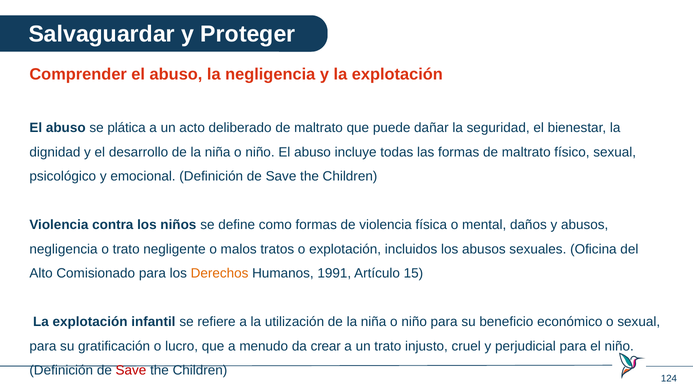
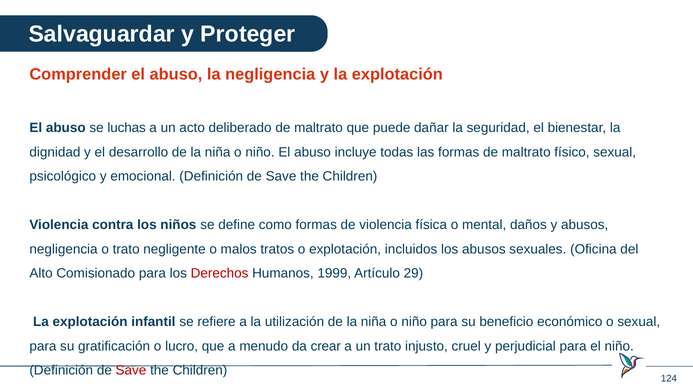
plática: plática -> luchas
Derechos colour: orange -> red
1991: 1991 -> 1999
15: 15 -> 29
